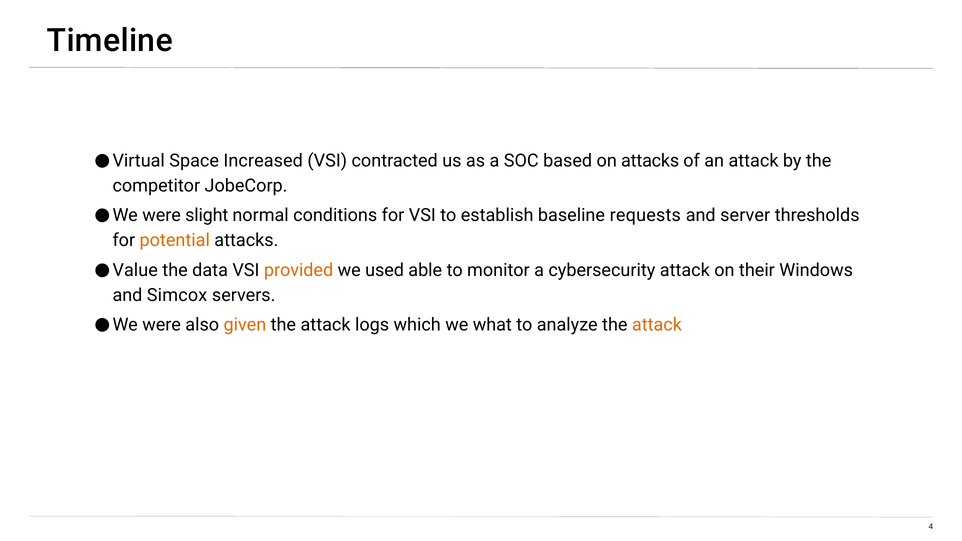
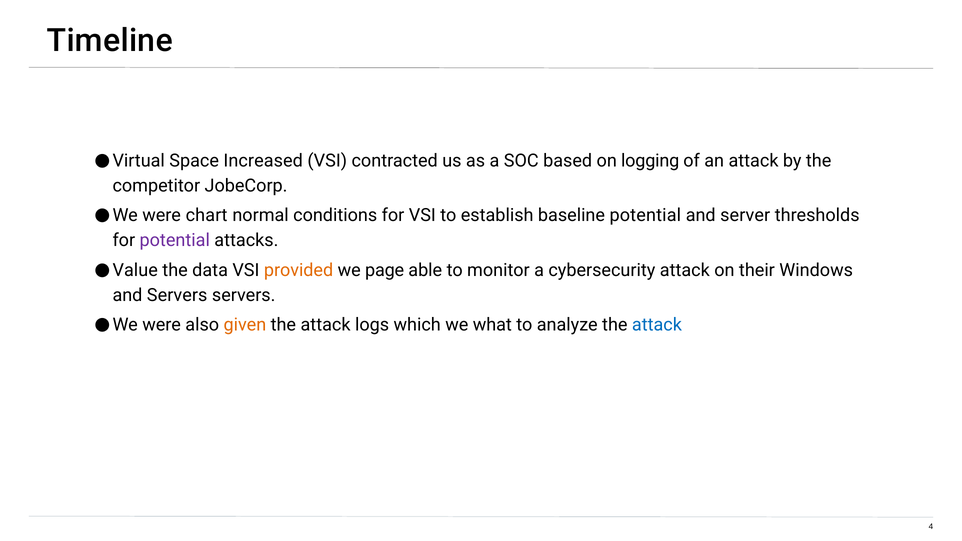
on attacks: attacks -> logging
slight: slight -> chart
baseline requests: requests -> potential
potential at (175, 240) colour: orange -> purple
used: used -> page
and Simcox: Simcox -> Servers
attack at (657, 325) colour: orange -> blue
